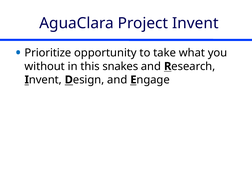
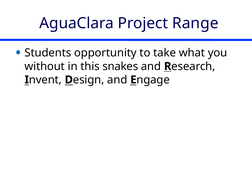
Invent: Invent -> Range
Prioritize: Prioritize -> Students
